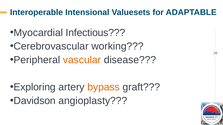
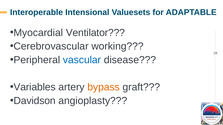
Infectious: Infectious -> Ventilator
vascular colour: orange -> blue
Exploring: Exploring -> Variables
